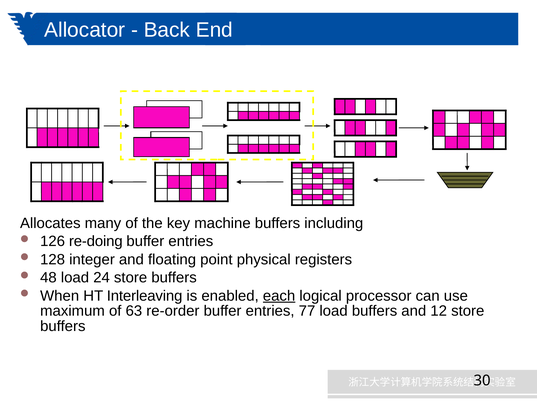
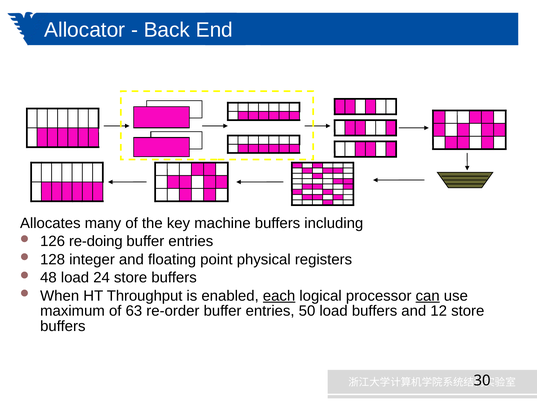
Interleaving: Interleaving -> Throughput
can underline: none -> present
77: 77 -> 50
